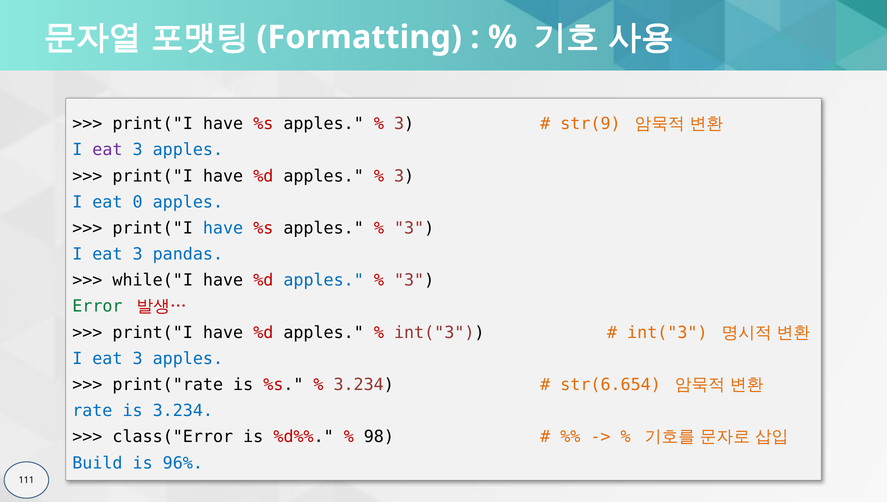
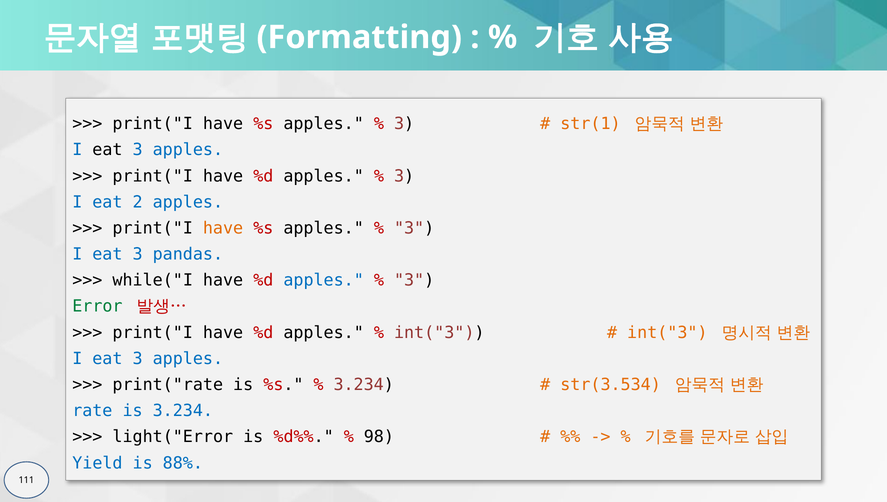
str(9: str(9 -> str(1
eat at (107, 150) colour: purple -> black
0: 0 -> 2
have at (223, 228) colour: blue -> orange
str(6.654: str(6.654 -> str(3.534
class("Error: class("Error -> light("Error
Build: Build -> Yield
96%: 96% -> 88%
